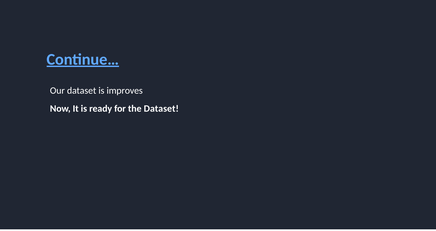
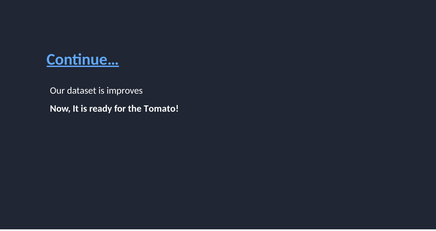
the Dataset: Dataset -> Tomato
